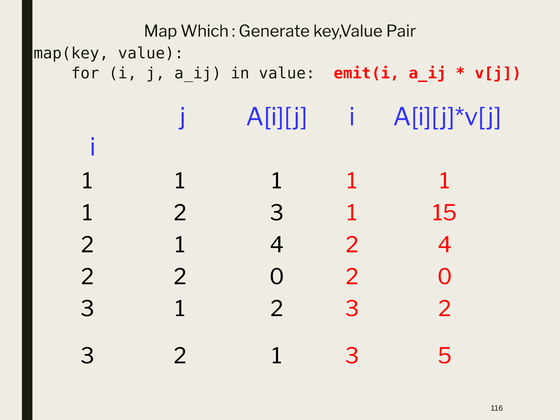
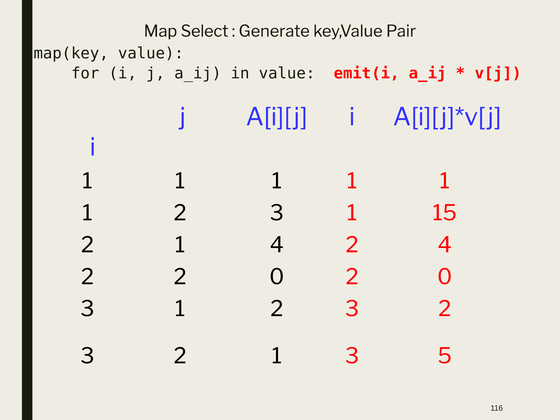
Which: Which -> Select
